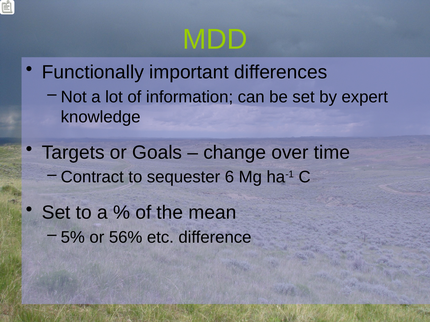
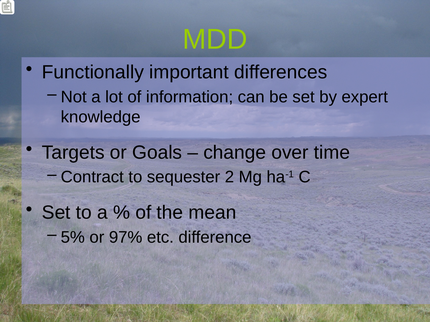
6: 6 -> 2
56%: 56% -> 97%
